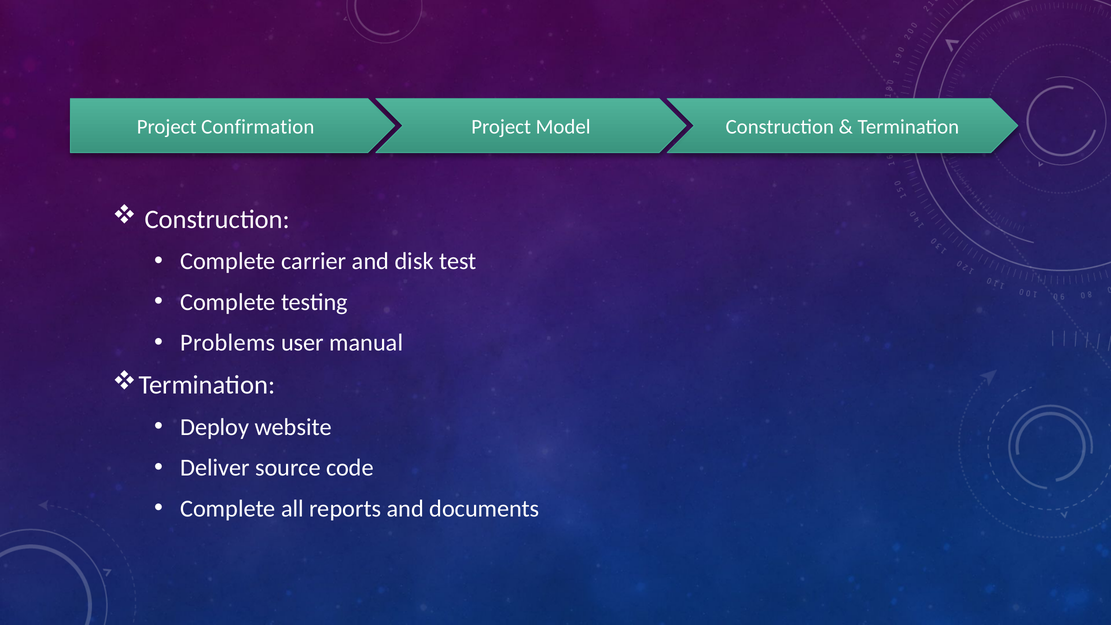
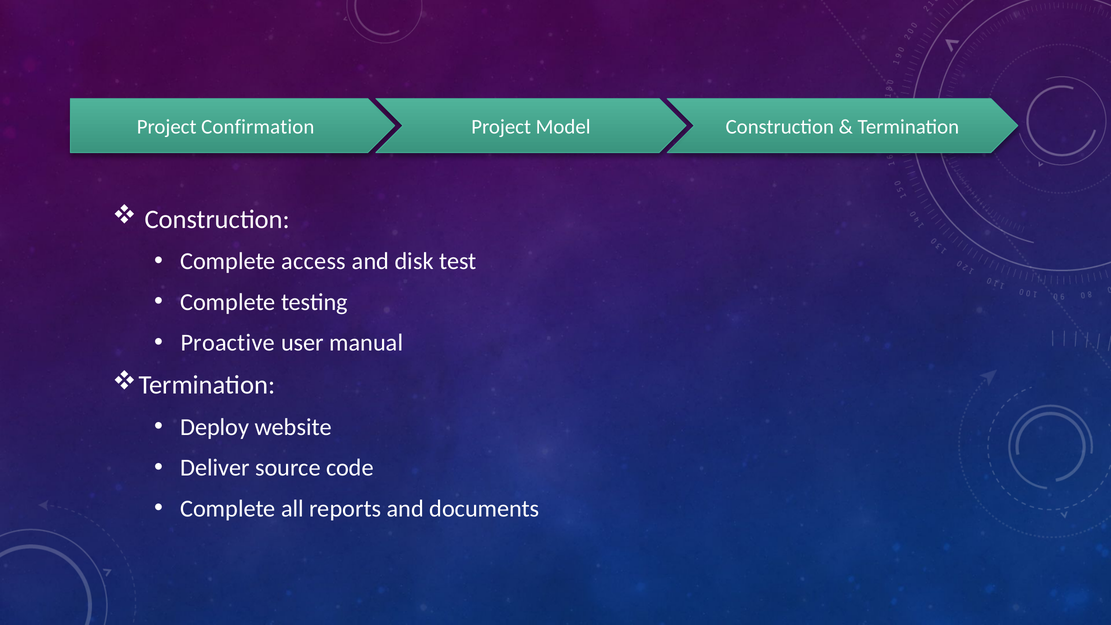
carrier: carrier -> access
Problems: Problems -> Proactive
